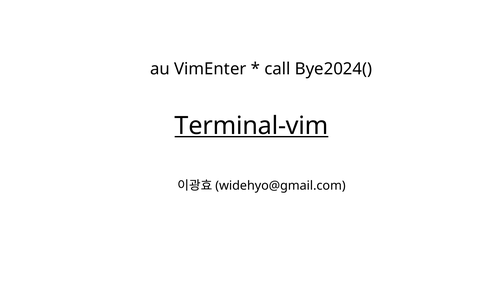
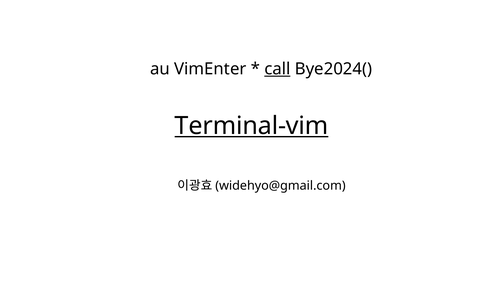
call underline: none -> present
